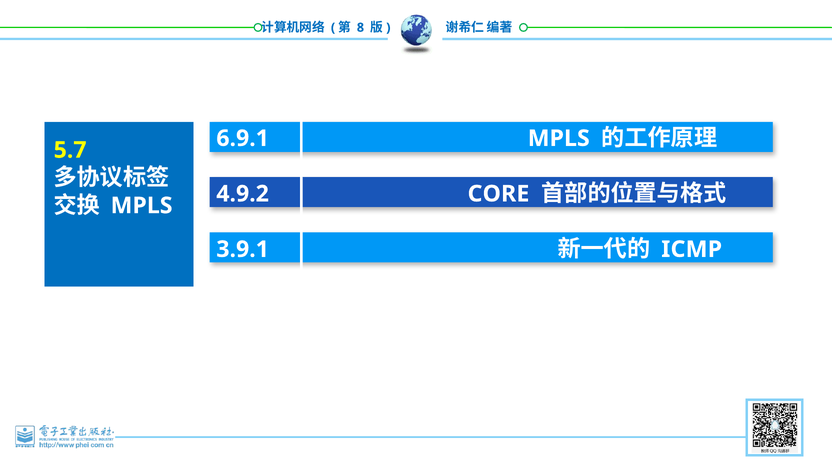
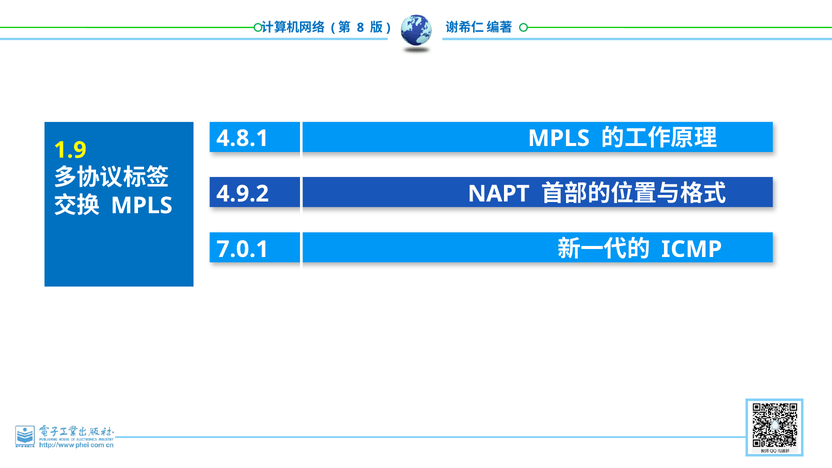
6.9.1: 6.9.1 -> 4.8.1
5.7: 5.7 -> 1.9
CORE: CORE -> NAPT
3.9.1: 3.9.1 -> 7.0.1
